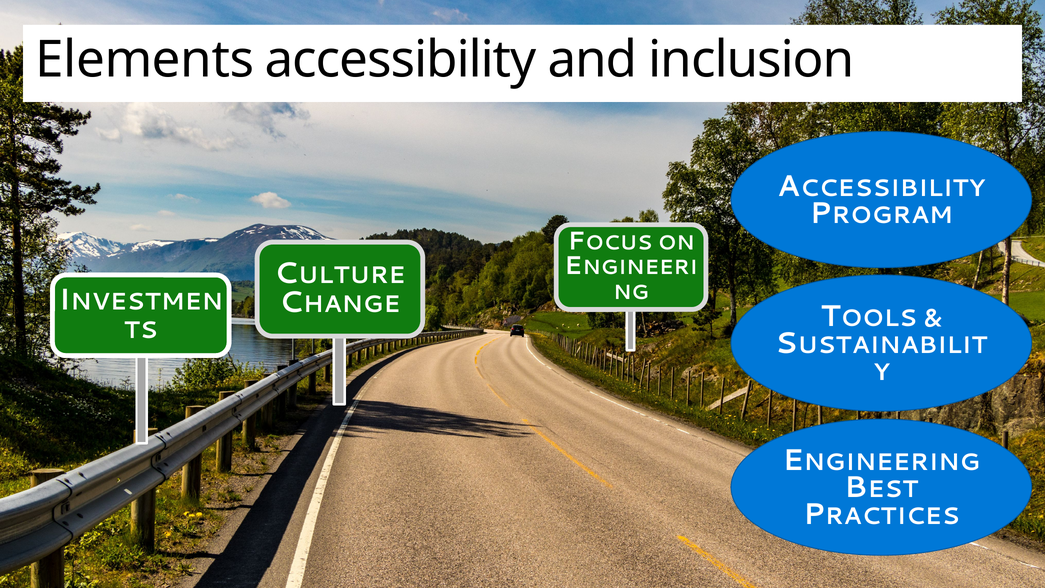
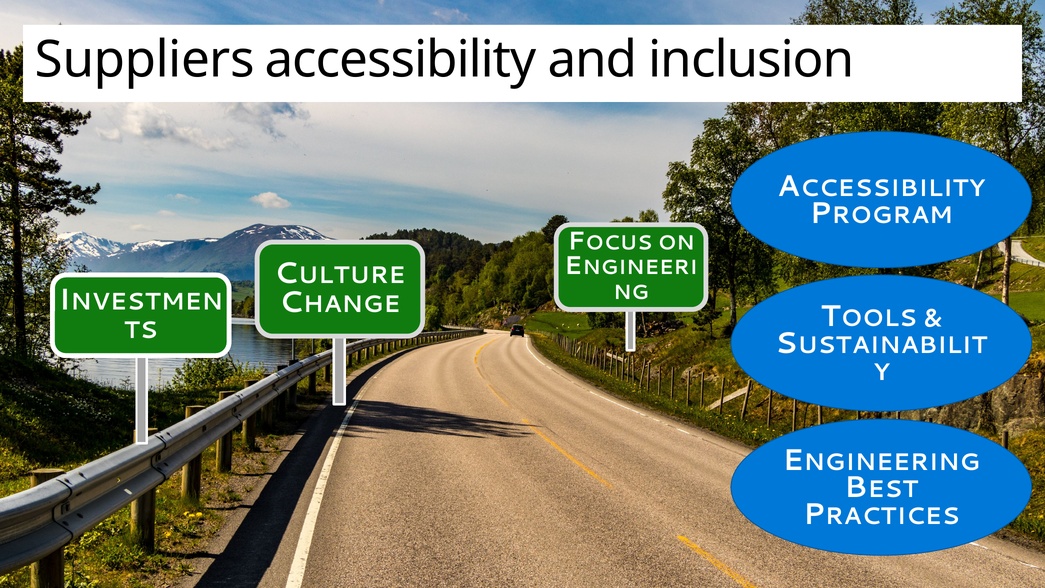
Elements: Elements -> Suppliers
